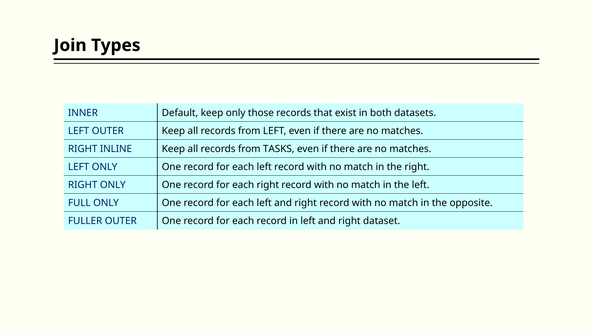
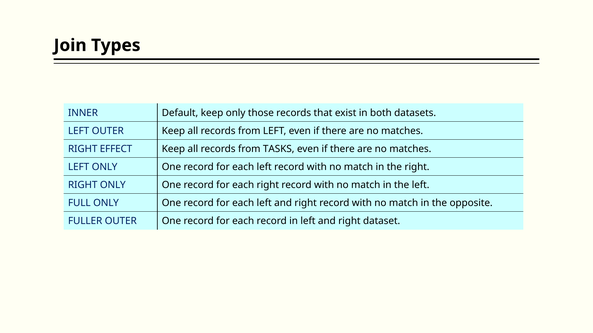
INLINE: INLINE -> EFFECT
